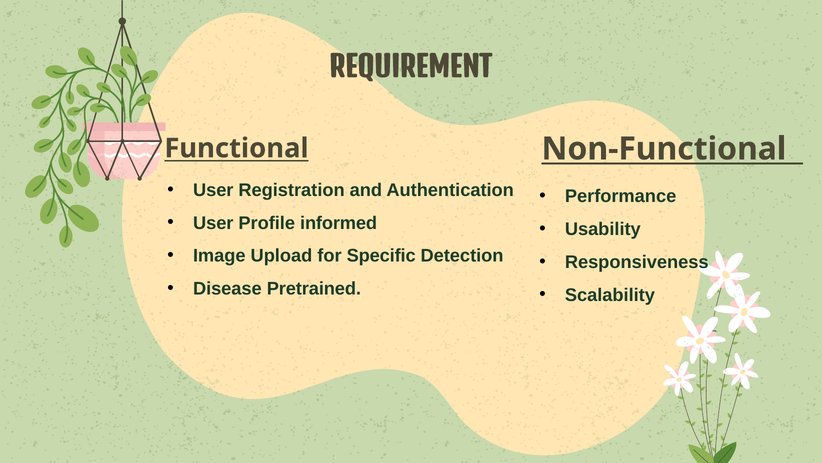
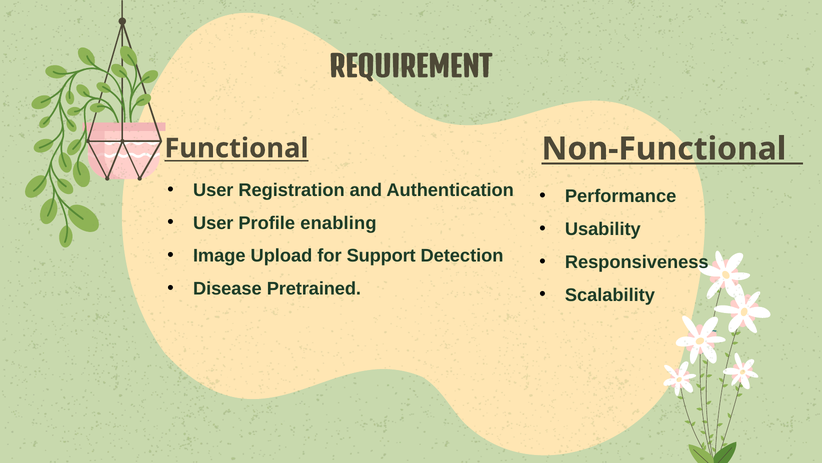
informed: informed -> enabling
Specific: Specific -> Support
